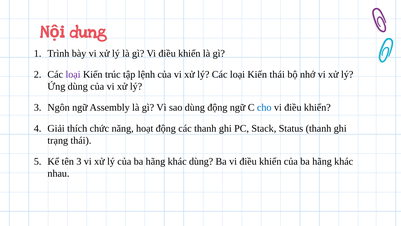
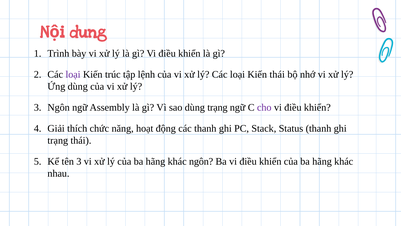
dùng động: động -> trạng
cho colour: blue -> purple
khác dùng: dùng -> ngôn
